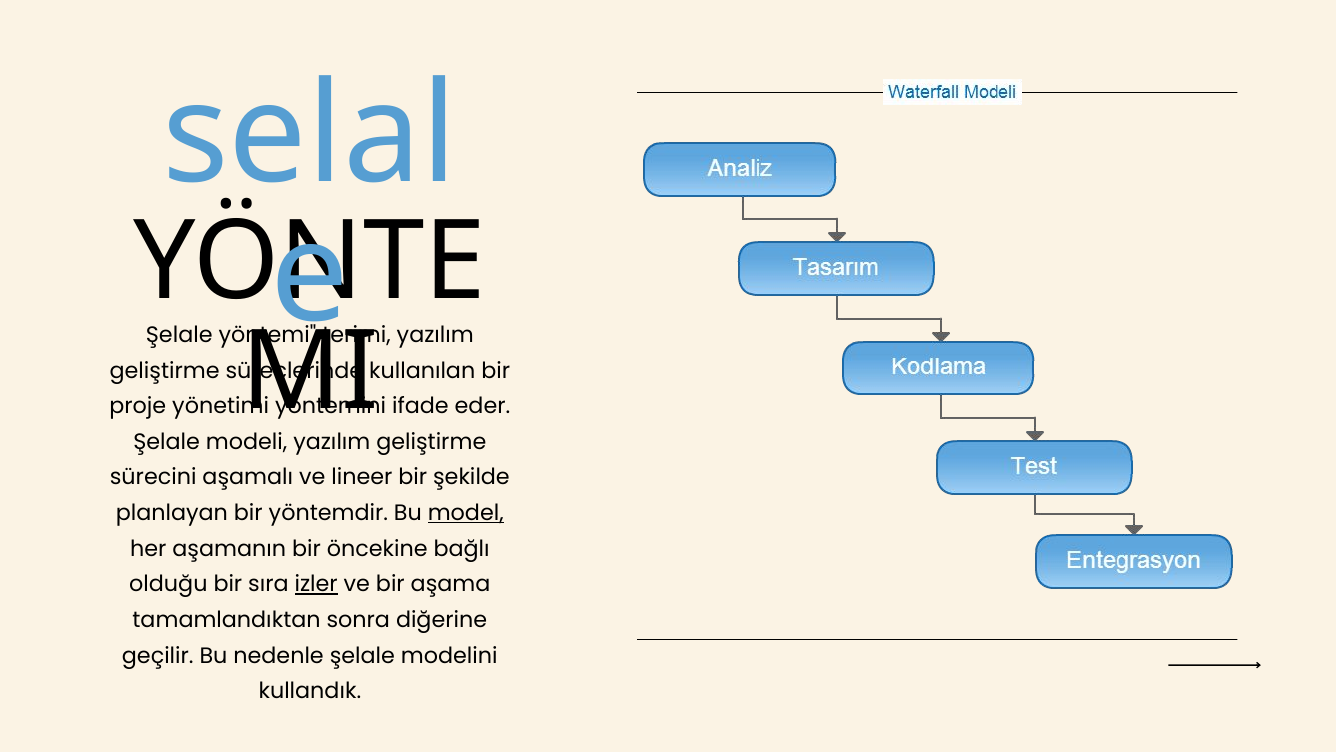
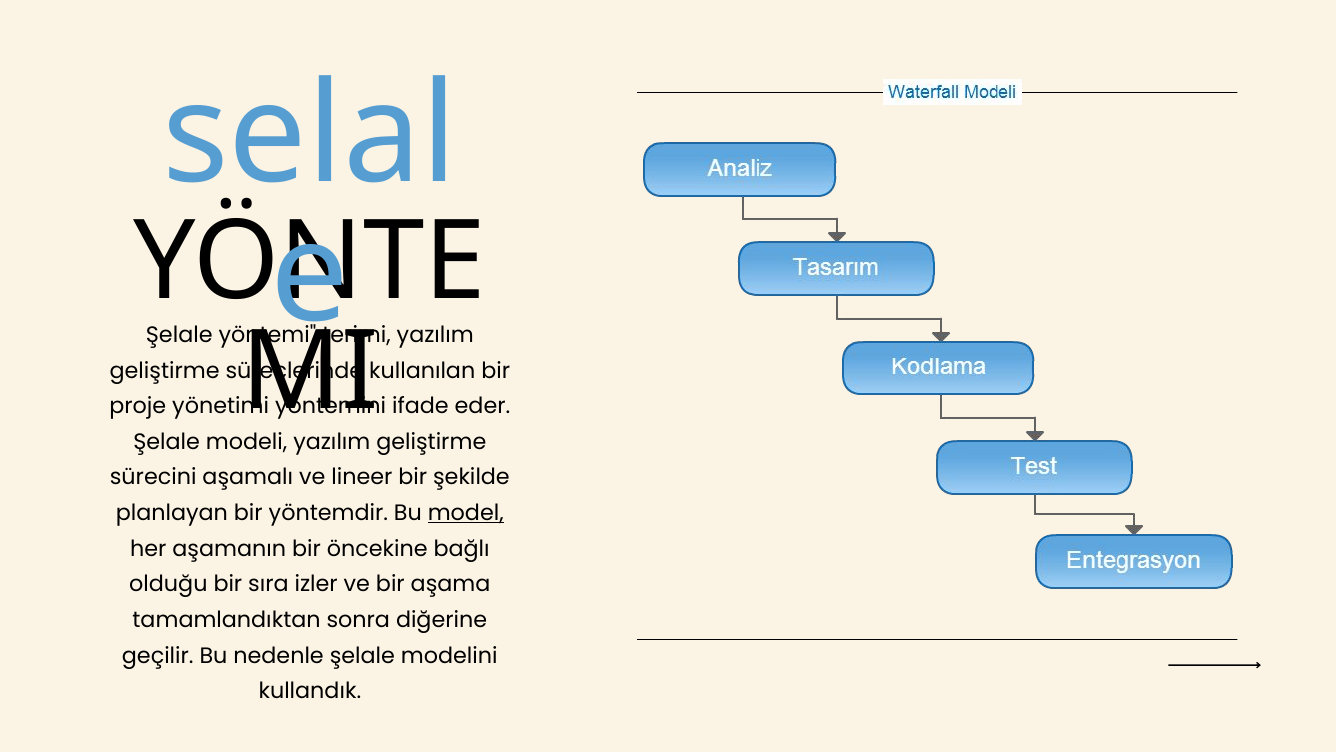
izler underline: present -> none
